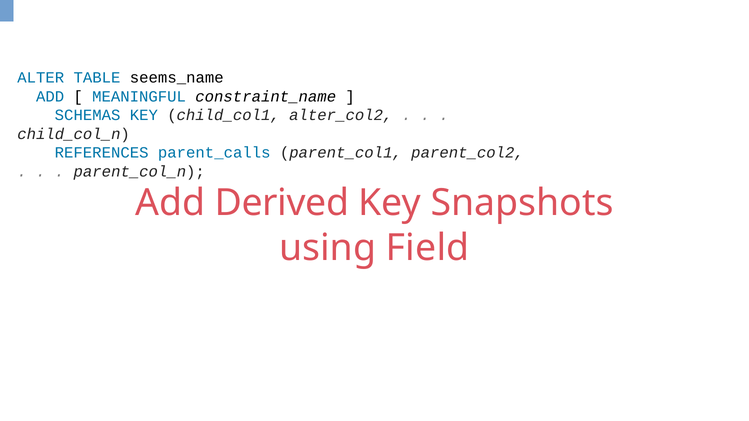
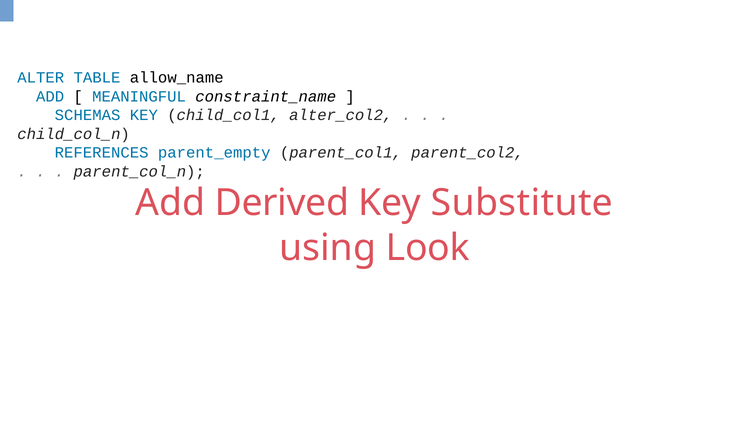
seems_name: seems_name -> allow_name
parent_calls: parent_calls -> parent_empty
Snapshots: Snapshots -> Substitute
Field: Field -> Look
